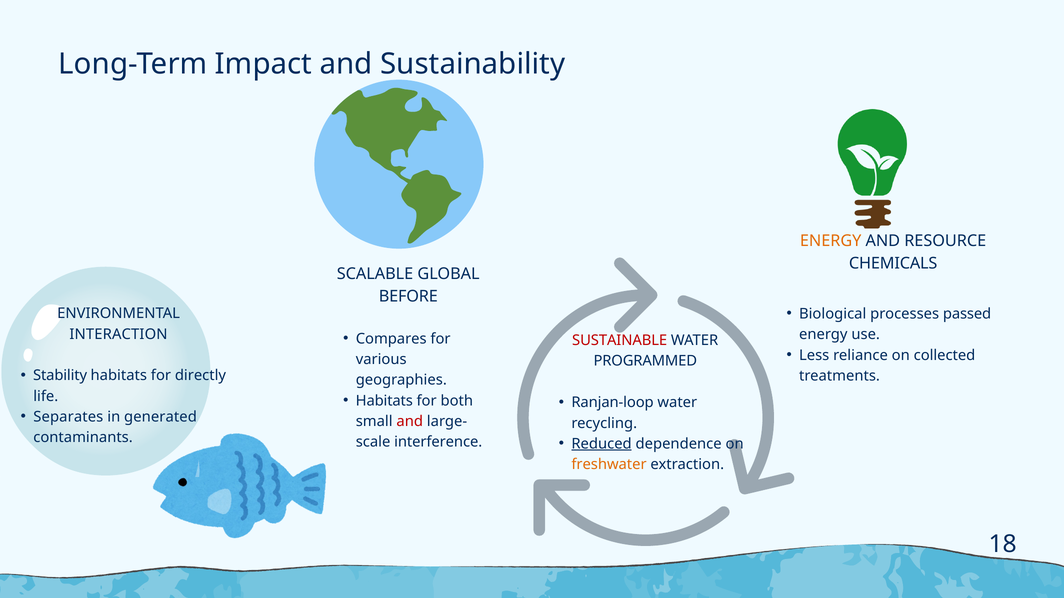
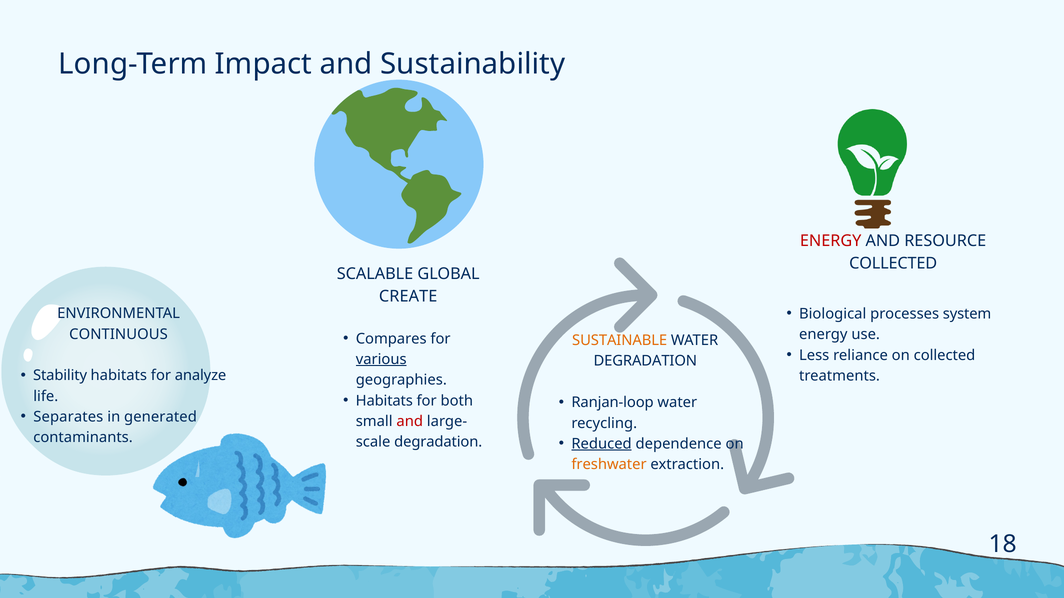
ENERGY at (831, 241) colour: orange -> red
CHEMICALS at (893, 264): CHEMICALS -> COLLECTED
BEFORE: BEFORE -> CREATE
passed: passed -> system
INTERACTION: INTERACTION -> CONTINUOUS
SUSTAINABLE colour: red -> orange
various underline: none -> present
PROGRAMMED at (645, 361): PROGRAMMED -> DEGRADATION
directly: directly -> analyze
interference at (438, 442): interference -> degradation
